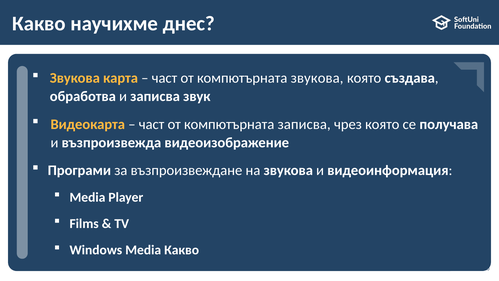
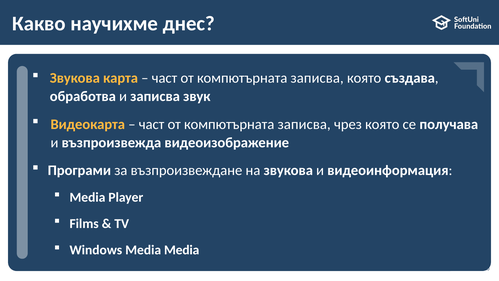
звукова at (317, 78): звукова -> записва
Media Какво: Какво -> Media
